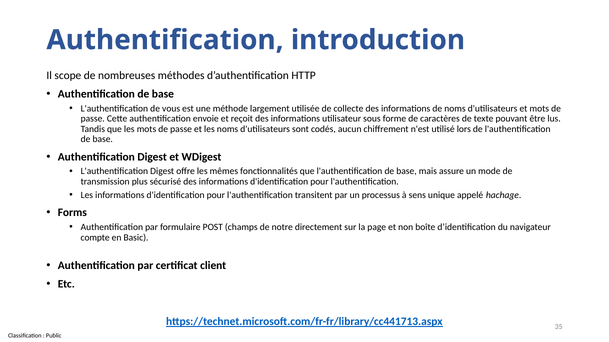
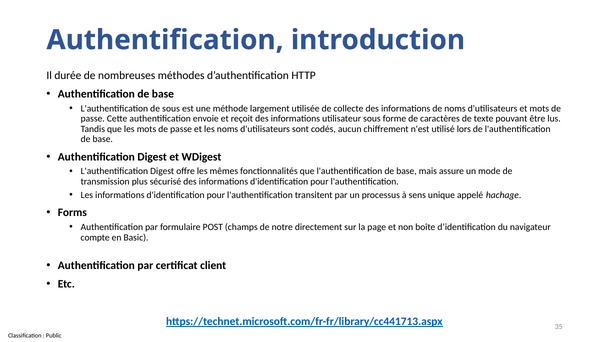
scope: scope -> durée
de vous: vous -> sous
